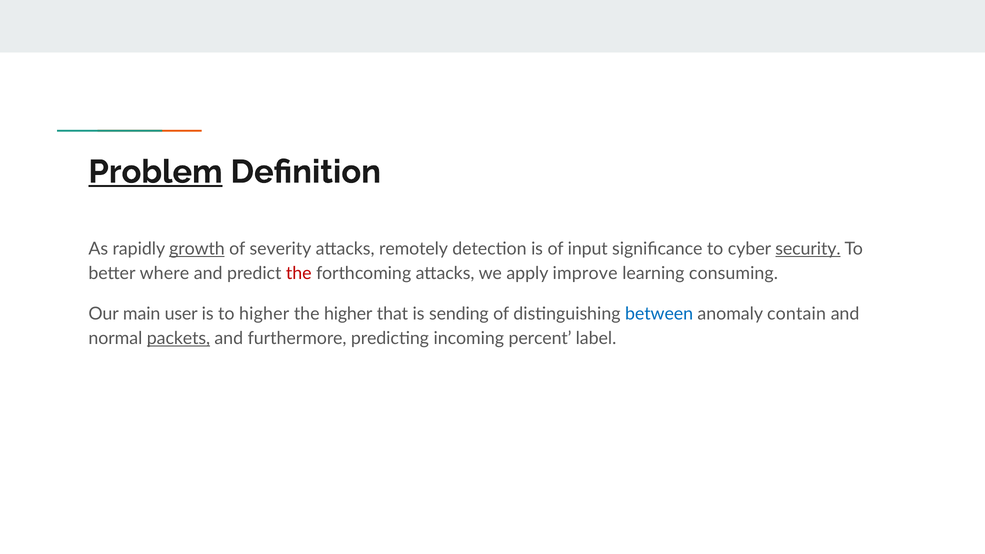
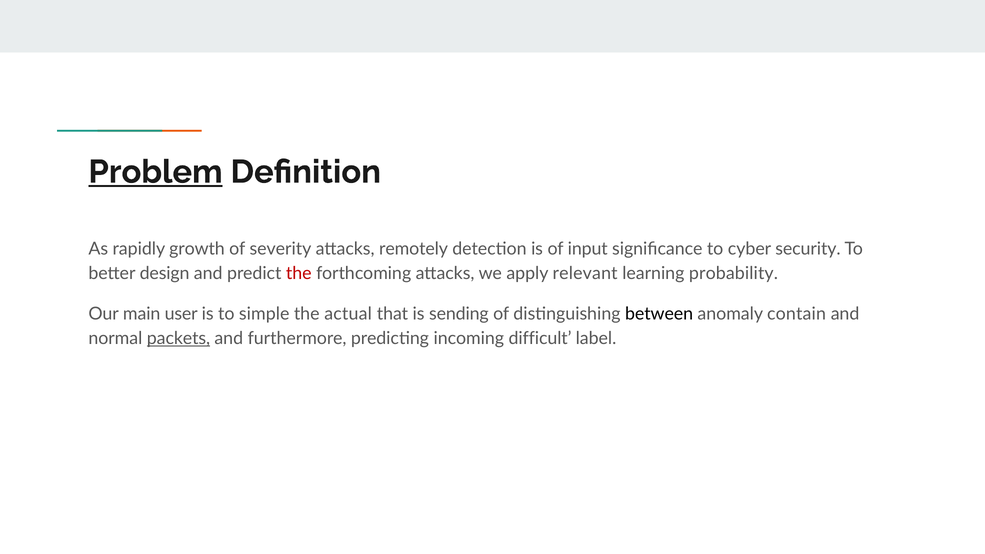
growth underline: present -> none
security underline: present -> none
where: where -> design
improve: improve -> relevant
consuming: consuming -> probability
to higher: higher -> simple
the higher: higher -> actual
between colour: blue -> black
percent: percent -> difficult
